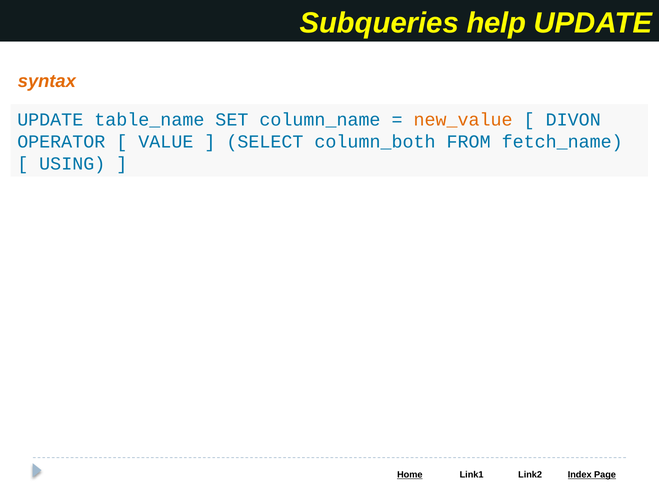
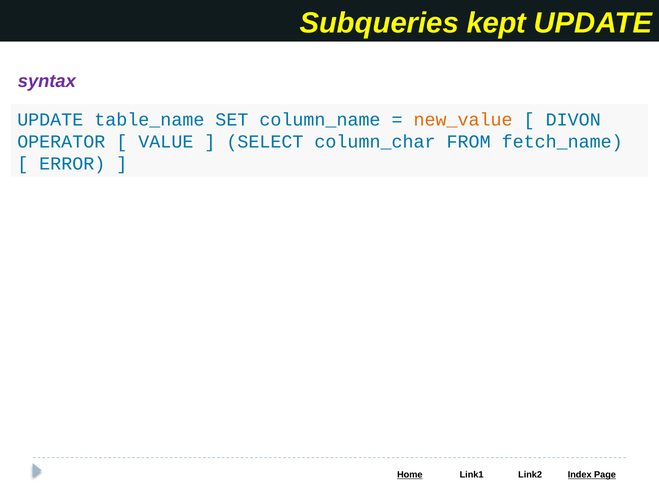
help: help -> kept
syntax colour: orange -> purple
column_both: column_both -> column_char
USING: USING -> ERROR
